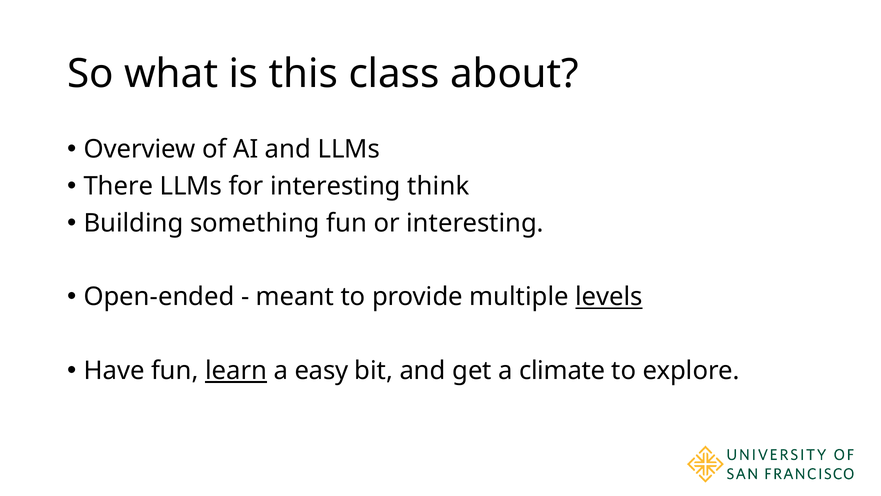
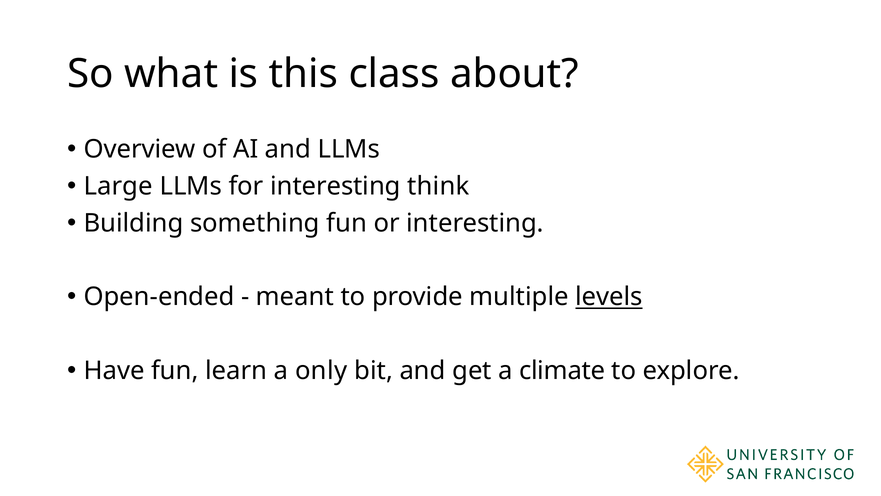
There: There -> Large
learn underline: present -> none
easy: easy -> only
